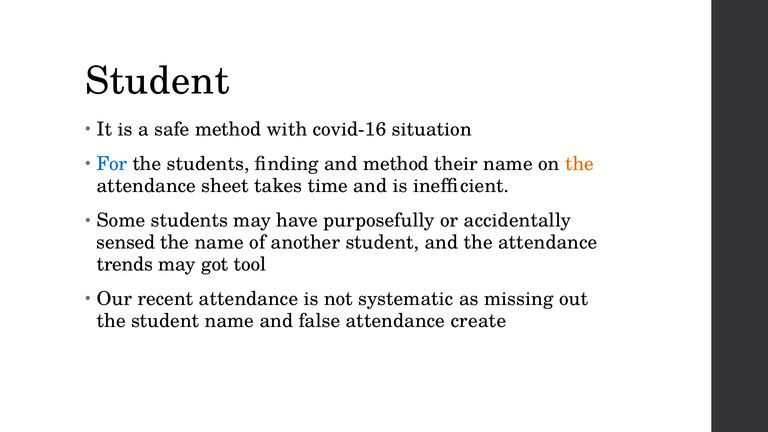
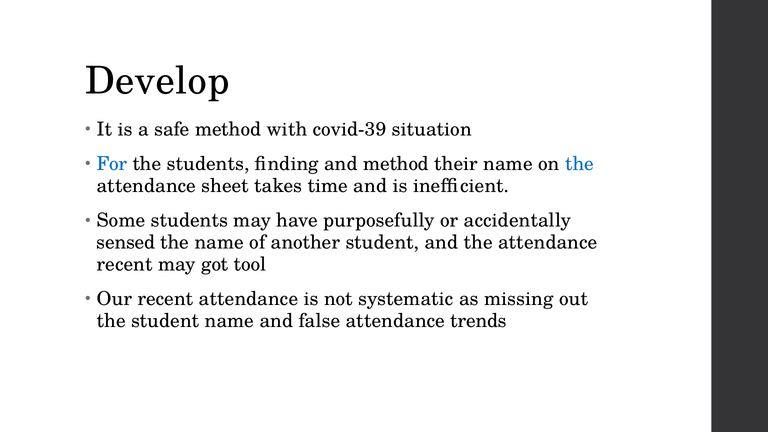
Student at (157, 81): Student -> Develop
covid-16: covid-16 -> covid-39
the at (579, 164) colour: orange -> blue
trends at (125, 264): trends -> recent
create: create -> trends
